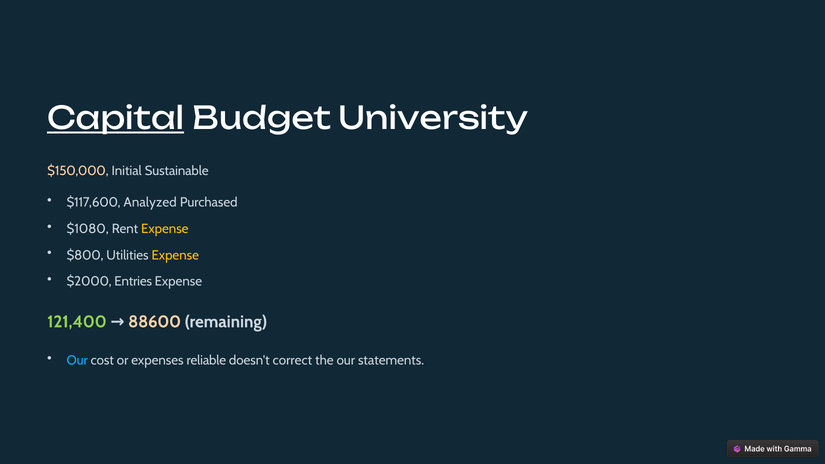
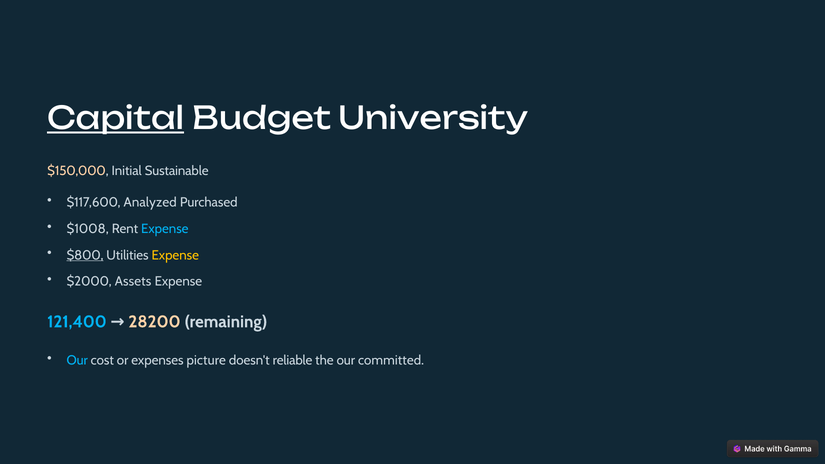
$1080: $1080 -> $1008
Expense at (165, 229) colour: yellow -> light blue
$800 underline: none -> present
Entries: Entries -> Assets
121,400 colour: light green -> light blue
88600: 88600 -> 28200
reliable: reliable -> picture
correct: correct -> reliable
statements: statements -> committed
